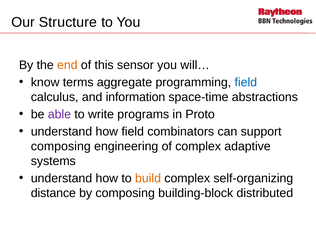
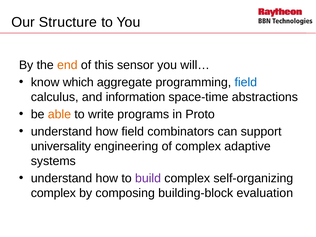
terms: terms -> which
able colour: purple -> orange
composing at (61, 146): composing -> universality
build colour: orange -> purple
distance at (53, 193): distance -> complex
distributed: distributed -> evaluation
